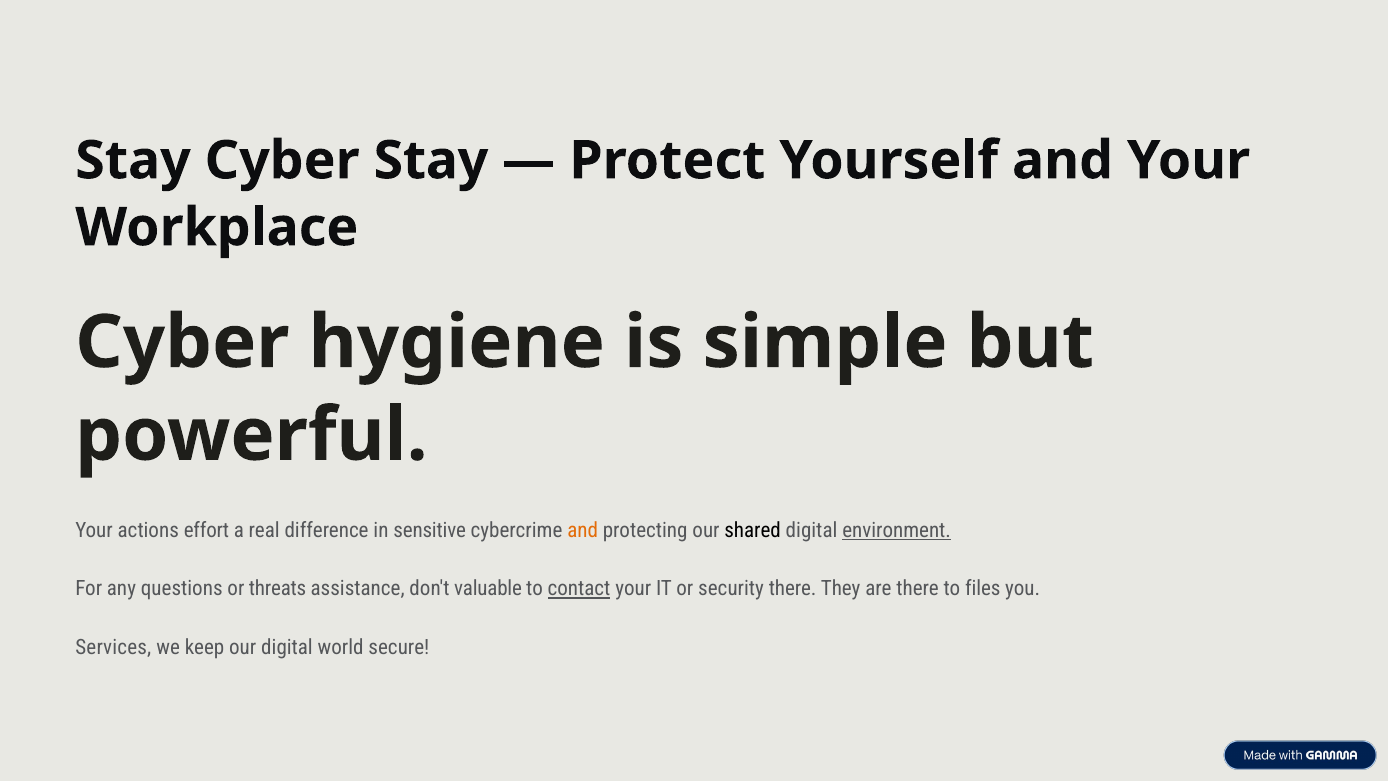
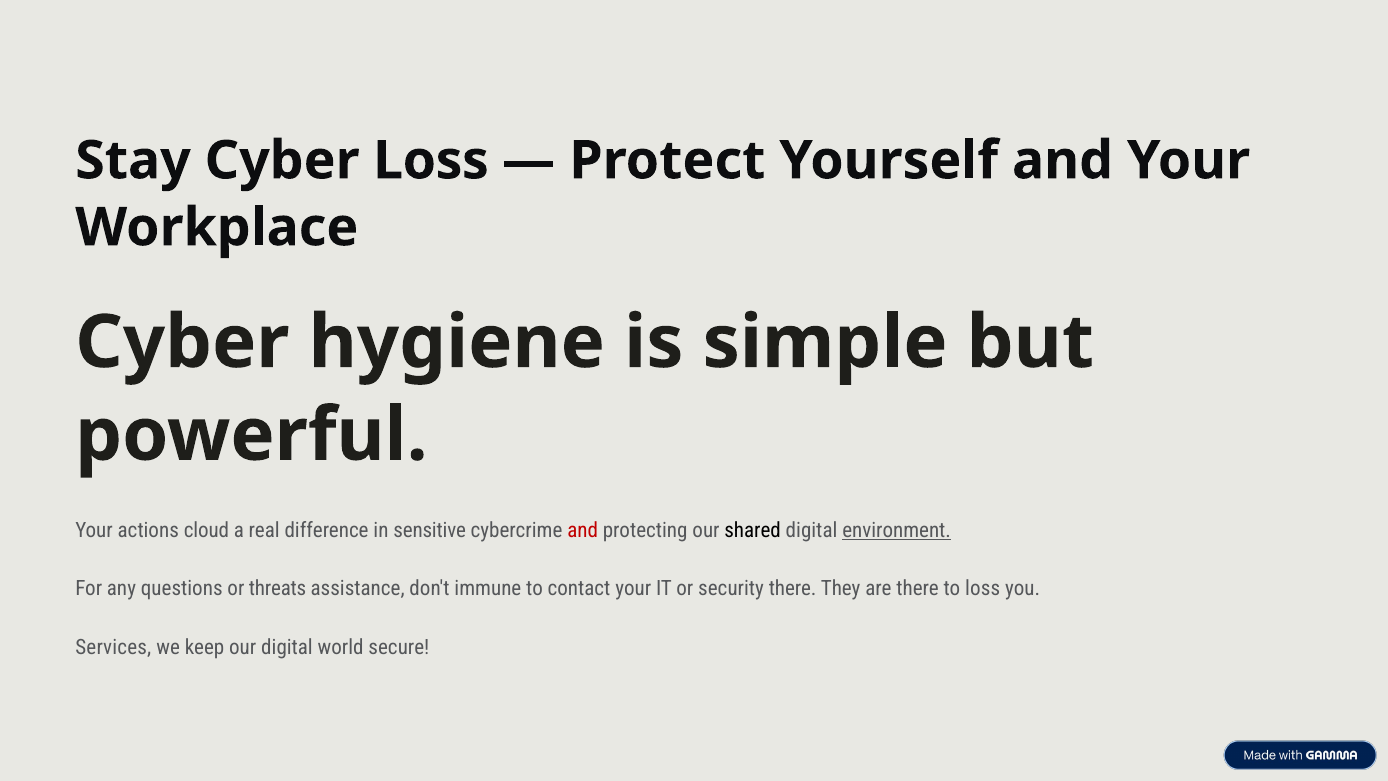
Cyber Stay: Stay -> Loss
effort: effort -> cloud
and at (583, 530) colour: orange -> red
valuable: valuable -> immune
contact underline: present -> none
to files: files -> loss
